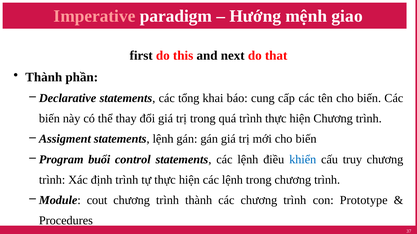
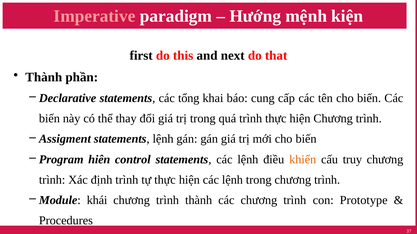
giao: giao -> kiện
buổi: buổi -> hiên
khiển colour: blue -> orange
cout: cout -> khái
